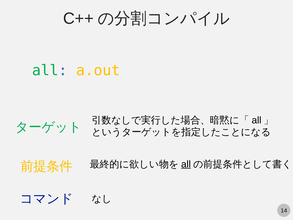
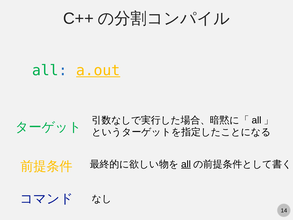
a.out underline: none -> present
